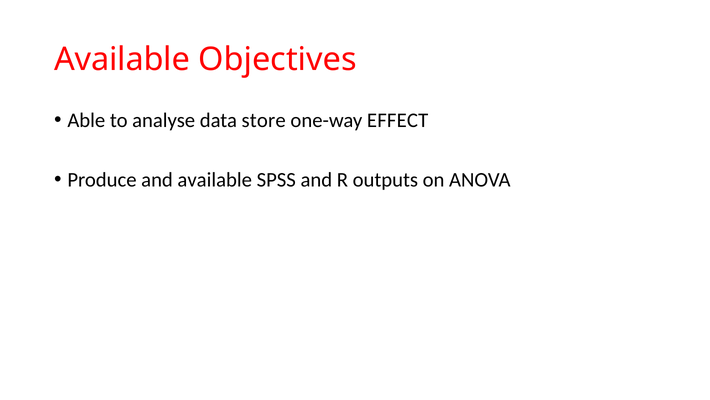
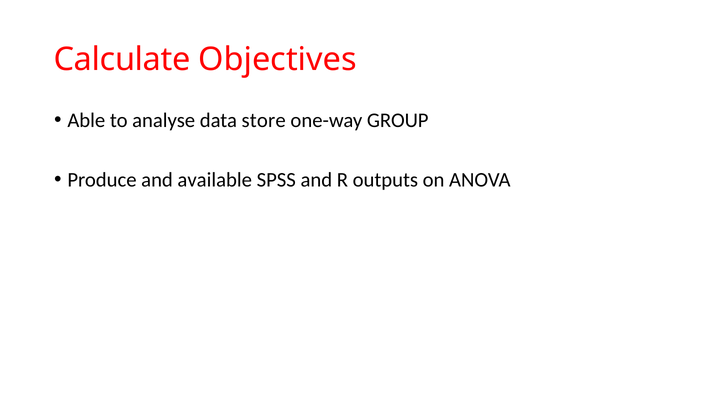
Available at (122, 60): Available -> Calculate
EFFECT: EFFECT -> GROUP
